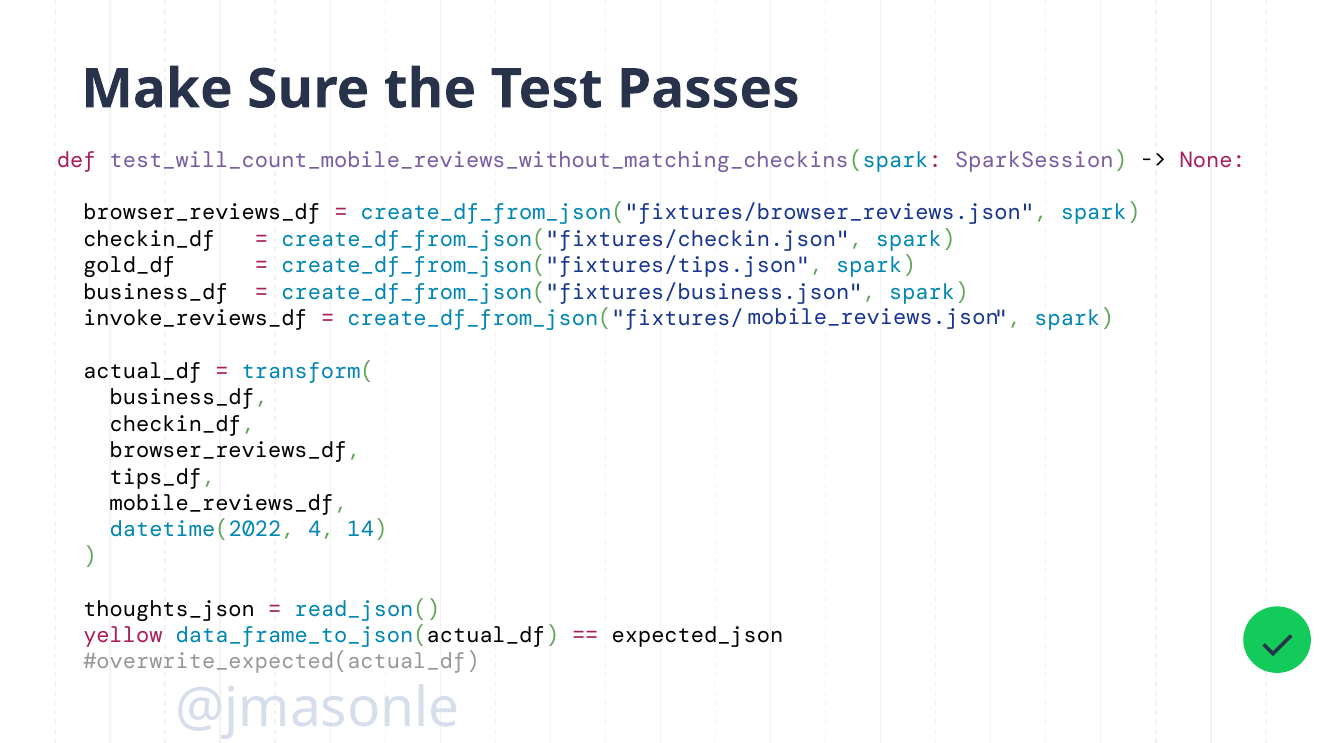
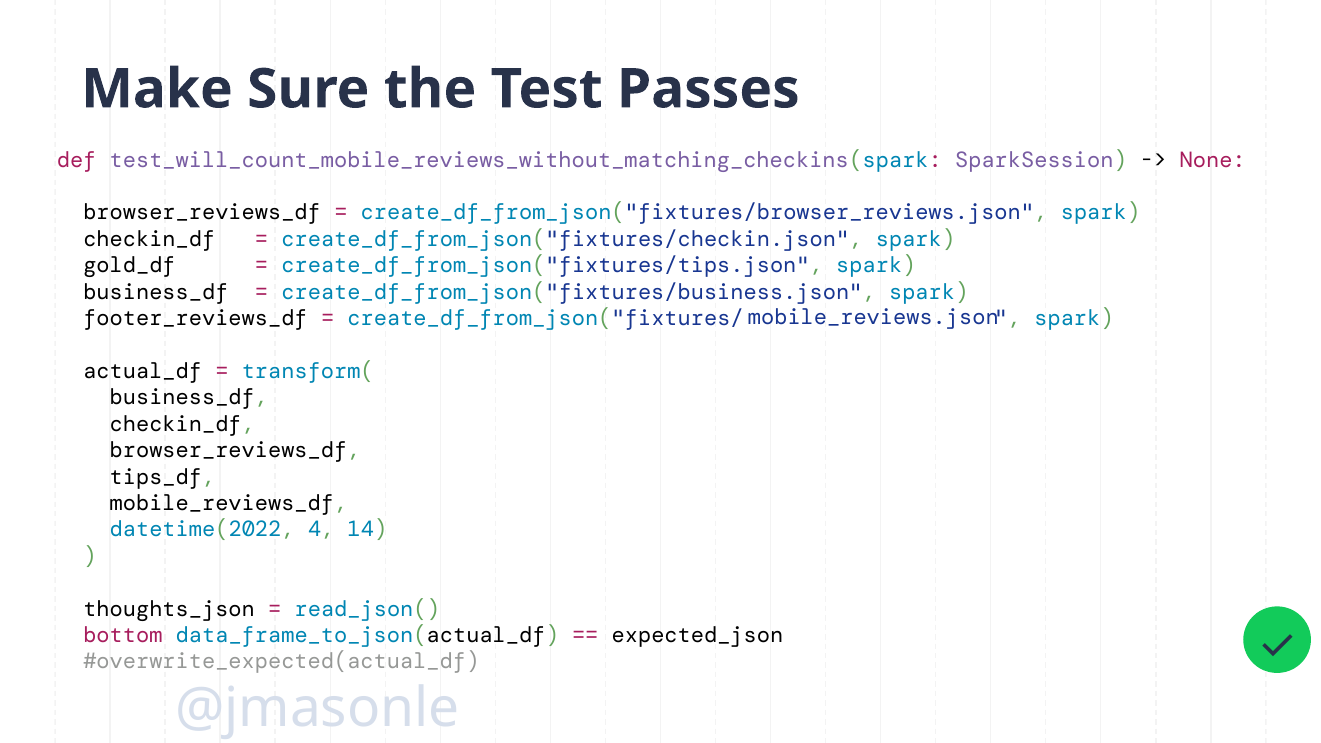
invoke_reviews_df: invoke_reviews_df -> footer_reviews_df
yellow: yellow -> bottom
